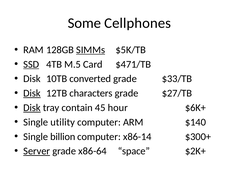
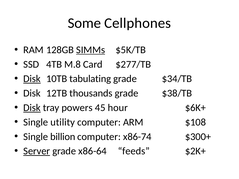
SSD underline: present -> none
M.5: M.5 -> M.8
$471/TB: $471/TB -> $277/TB
Disk at (32, 79) underline: none -> present
converted: converted -> tabulating
$33/TB: $33/TB -> $34/TB
Disk at (32, 93) underline: present -> none
characters: characters -> thousands
$27/TB: $27/TB -> $38/TB
contain: contain -> powers
$140: $140 -> $108
x86-14: x86-14 -> x86-74
space: space -> feeds
